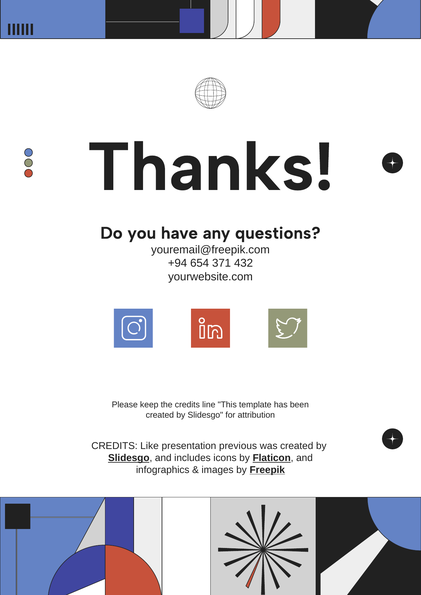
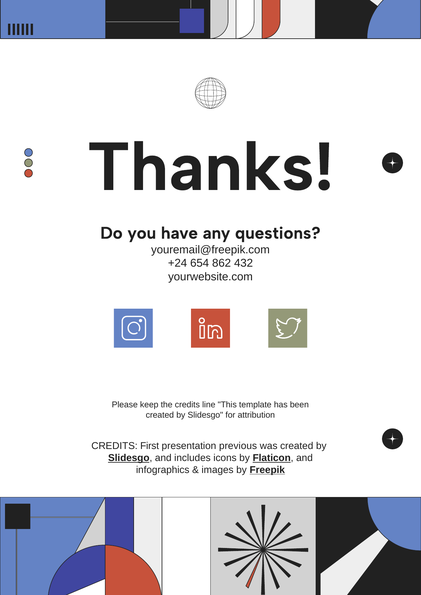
+94: +94 -> +24
371: 371 -> 862
Like: Like -> First
